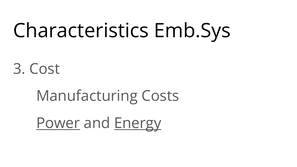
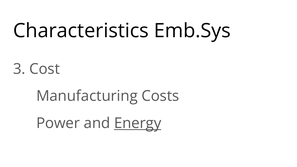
Power underline: present -> none
